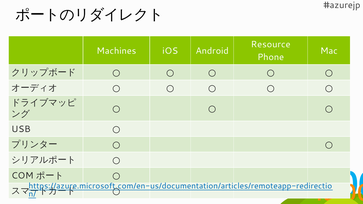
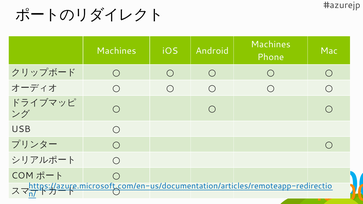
Resource at (271, 44): Resource -> Machines
